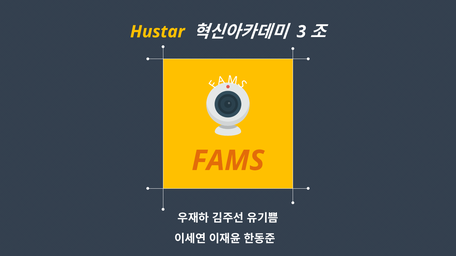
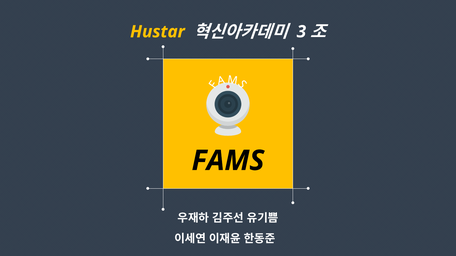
FAMS colour: orange -> black
